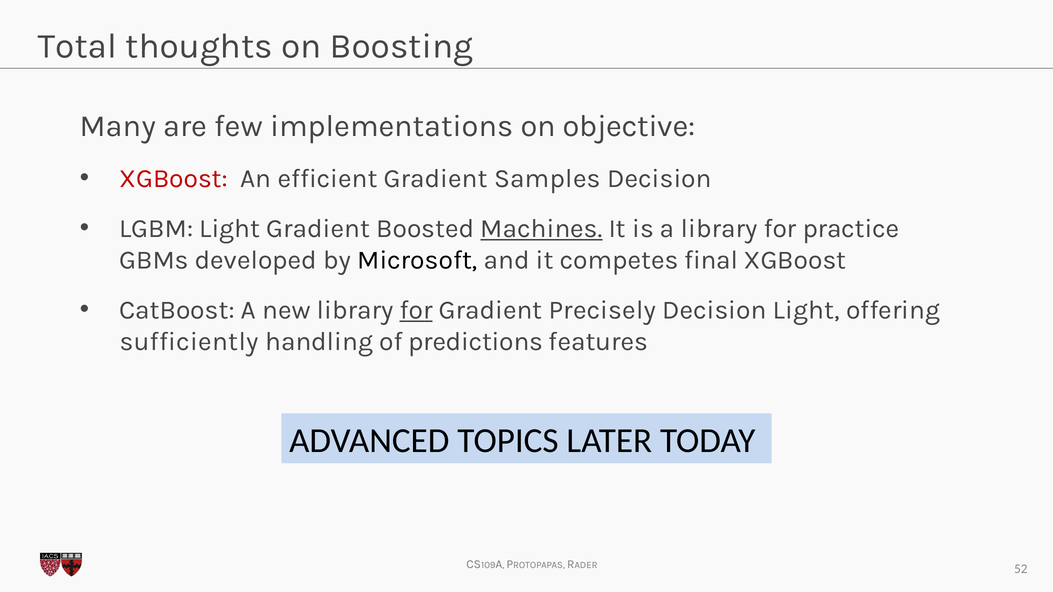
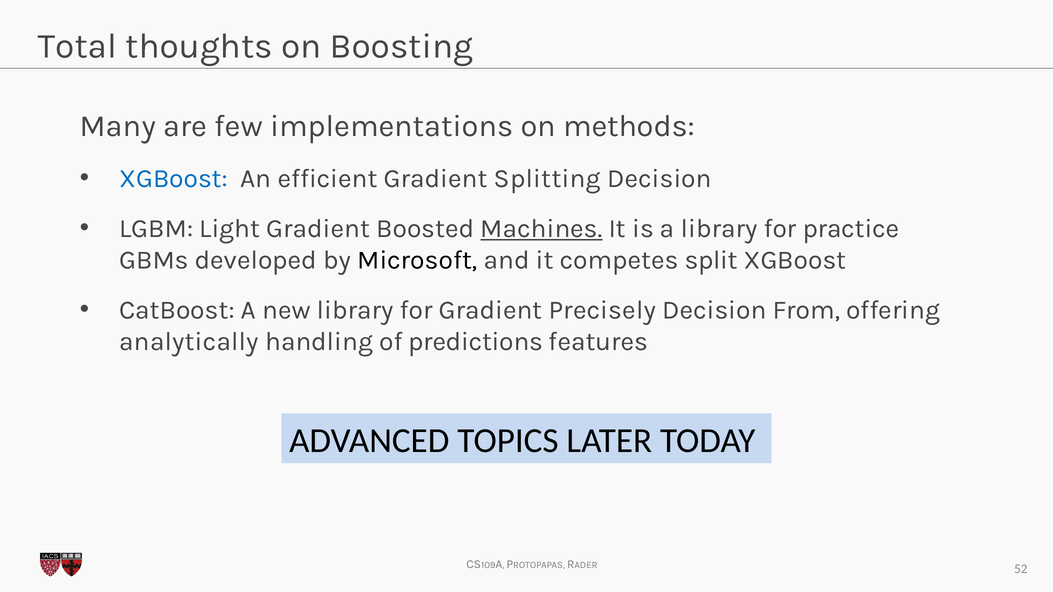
objective: objective -> methods
XGBoost at (174, 179) colour: red -> blue
Samples: Samples -> Splitting
final: final -> split
for at (416, 310) underline: present -> none
Decision Light: Light -> From
sufficiently: sufficiently -> analytically
